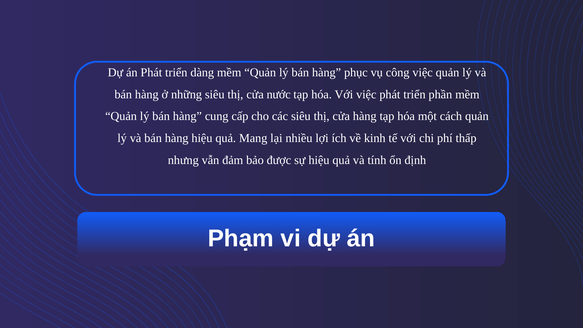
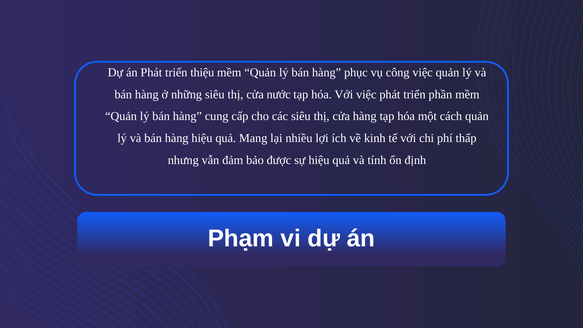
dàng: dàng -> thiệu
